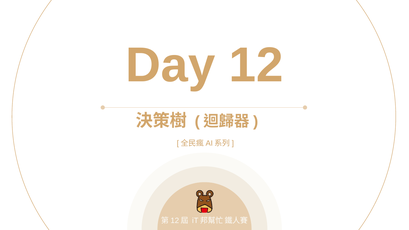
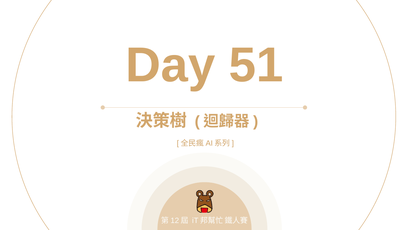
12: 12 -> 51
